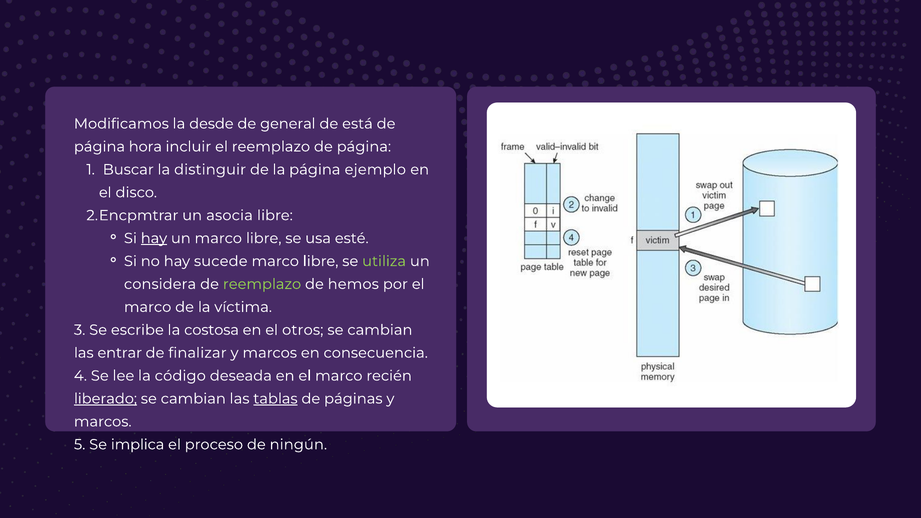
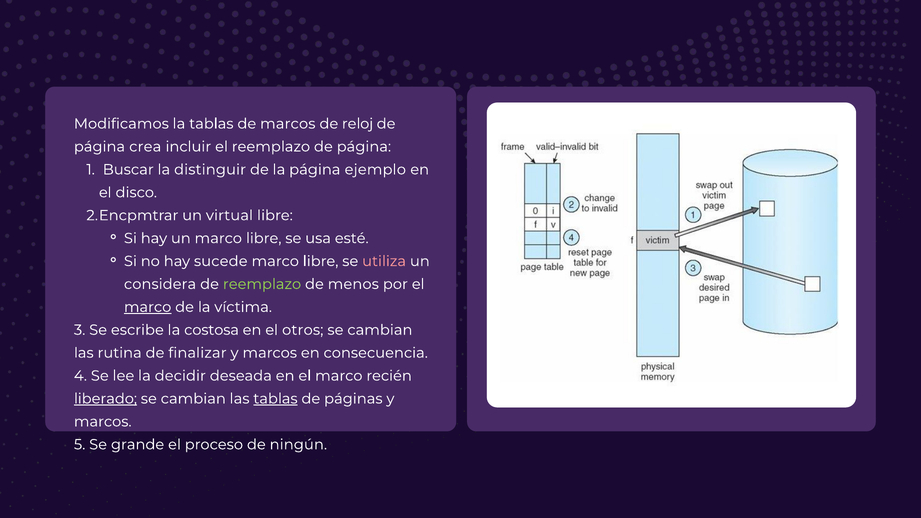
la desde: desde -> tablas
de general: general -> marcos
está: está -> reloj
hora: hora -> crea
asocia: asocia -> virtual
hay at (154, 238) underline: present -> none
utiliza colour: light green -> pink
hemos: hemos -> menos
marco at (148, 307) underline: none -> present
entrar: entrar -> rutina
código: código -> decidir
implica: implica -> grande
